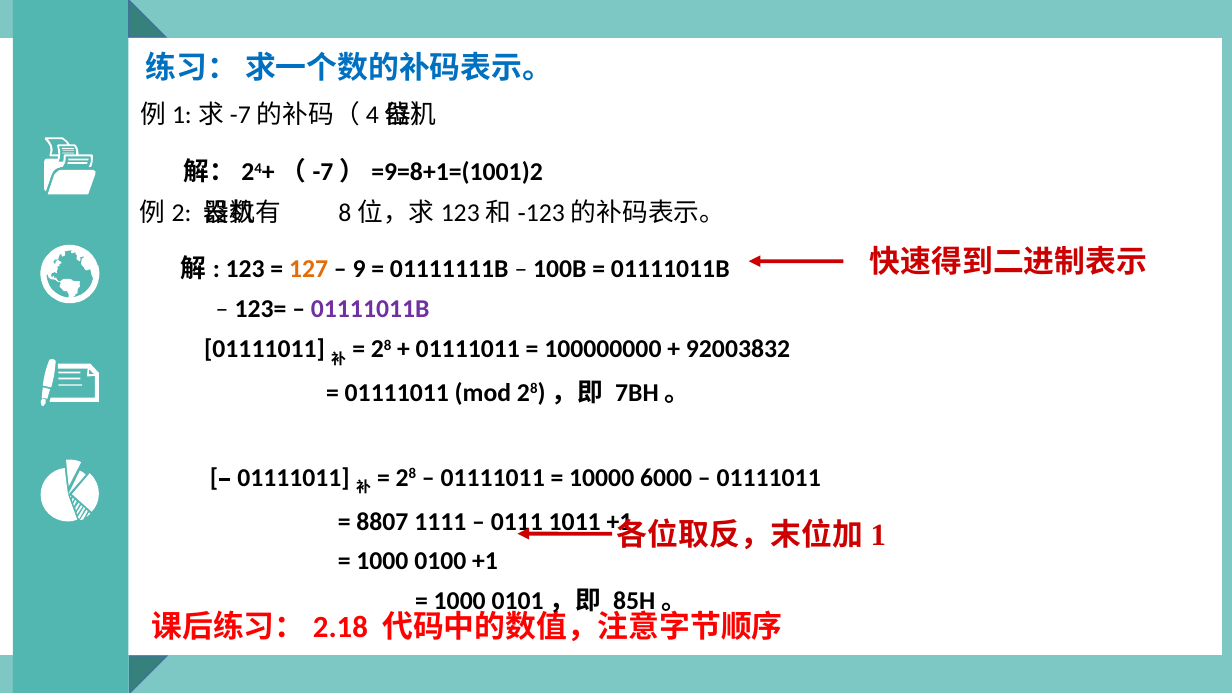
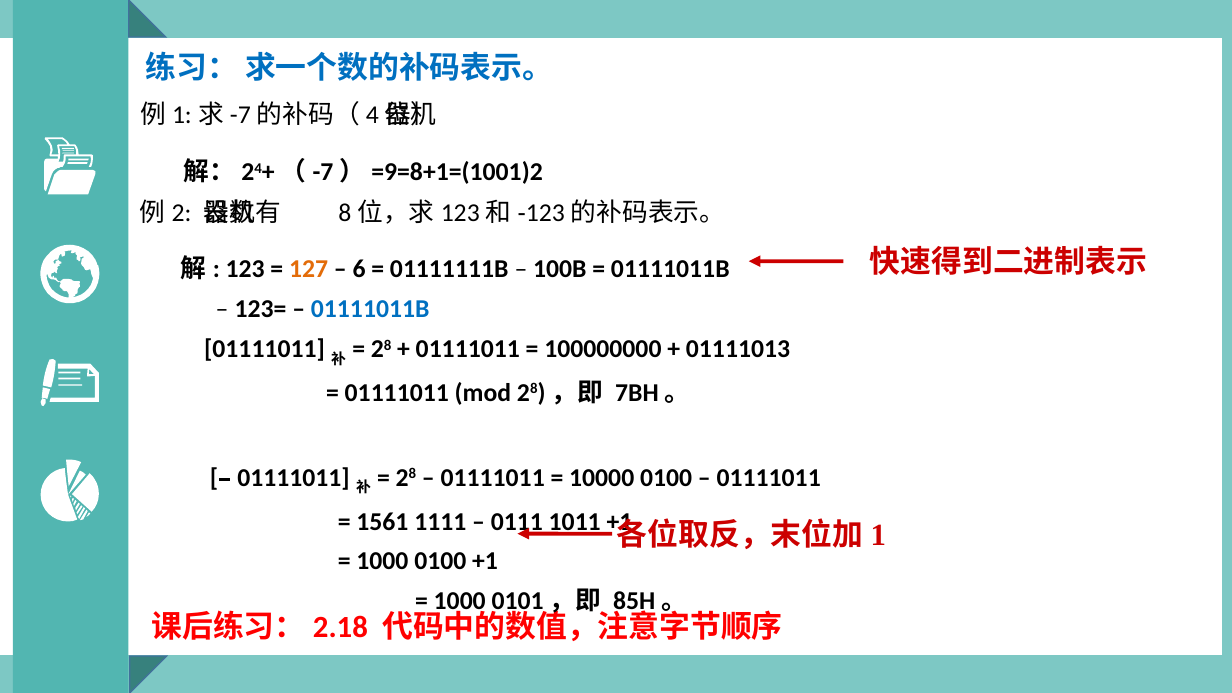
9: 9 -> 6
01111011B at (370, 309) colour: purple -> blue
92003832: 92003832 -> 01111013
10000 6000: 6000 -> 0100
8807: 8807 -> 1561
